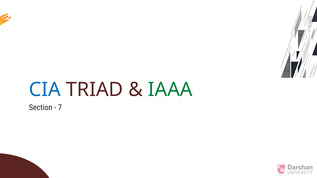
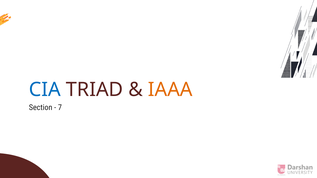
IAAA colour: green -> orange
